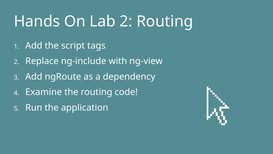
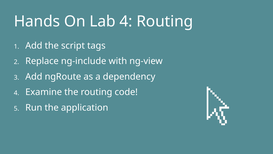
Lab 2: 2 -> 4
